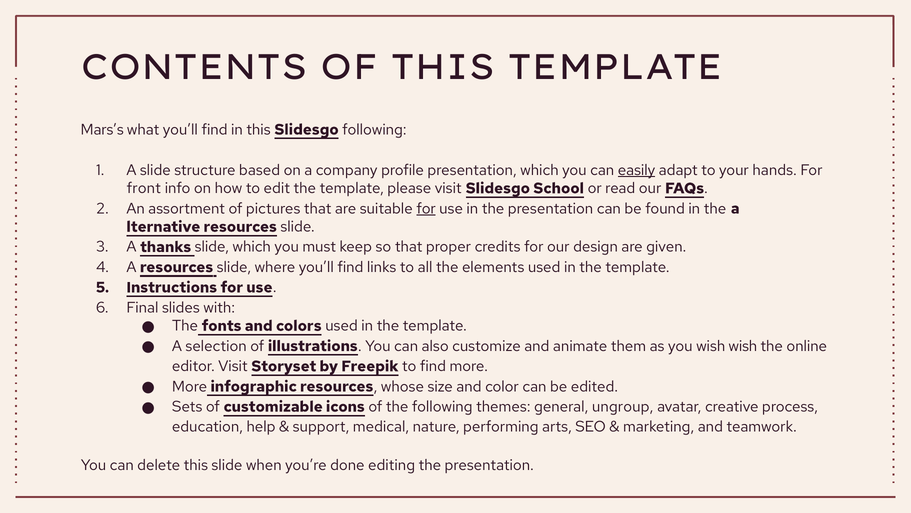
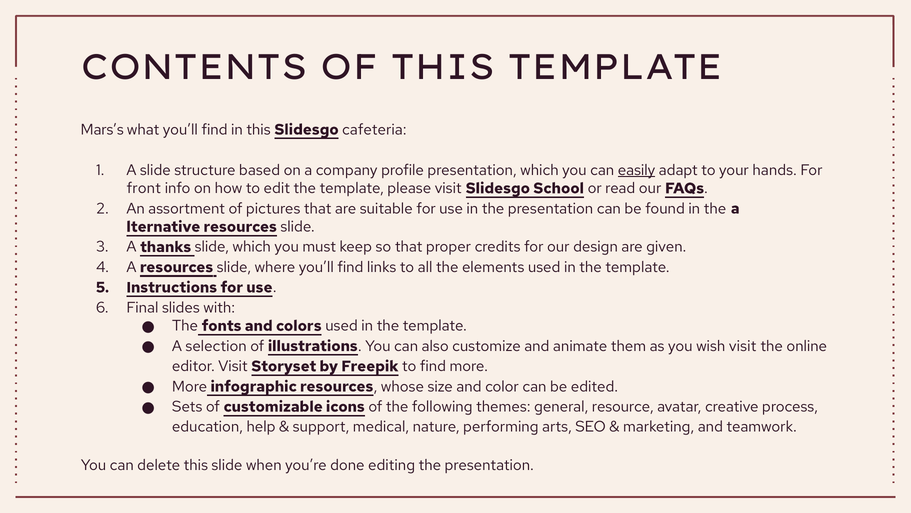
Slidesgo following: following -> cafeteria
for at (426, 208) underline: present -> none
wish wish: wish -> visit
ungroup: ungroup -> resource
